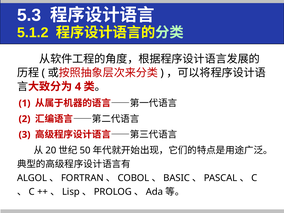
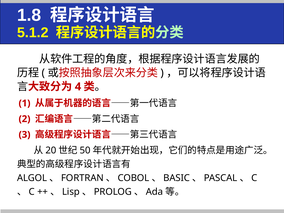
5.3: 5.3 -> 1.8
